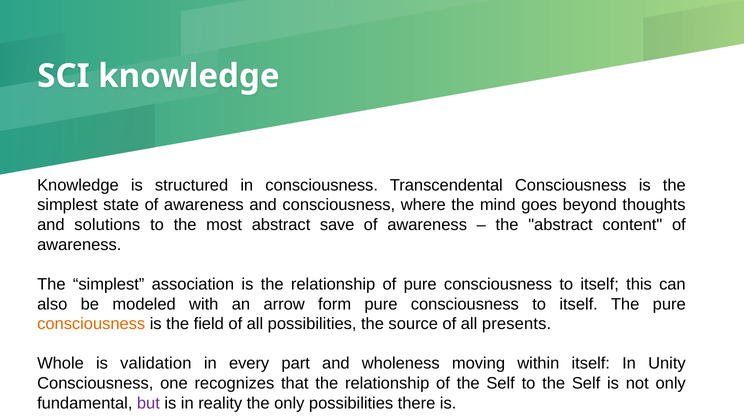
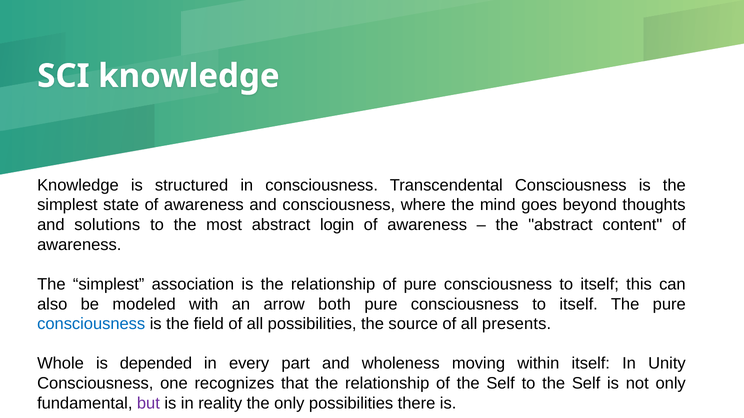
save: save -> login
form: form -> both
consciousness at (91, 324) colour: orange -> blue
validation: validation -> depended
